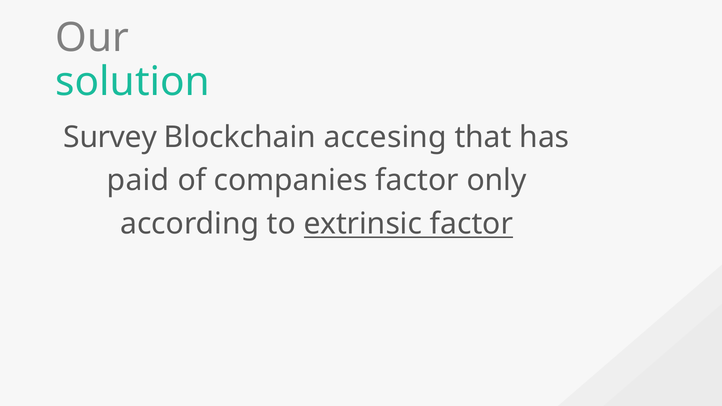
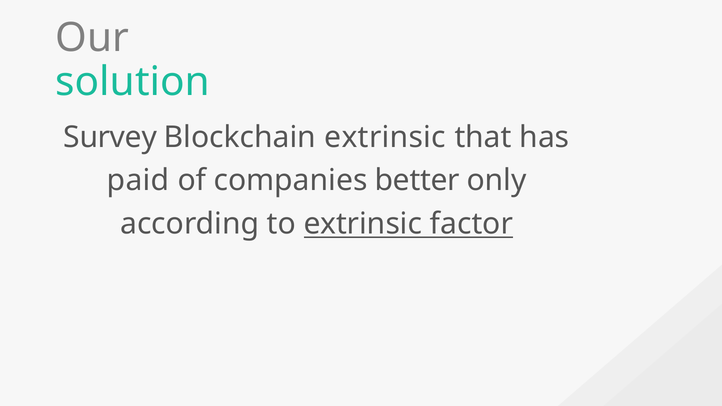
Blockchain accesing: accesing -> extrinsic
companies factor: factor -> better
